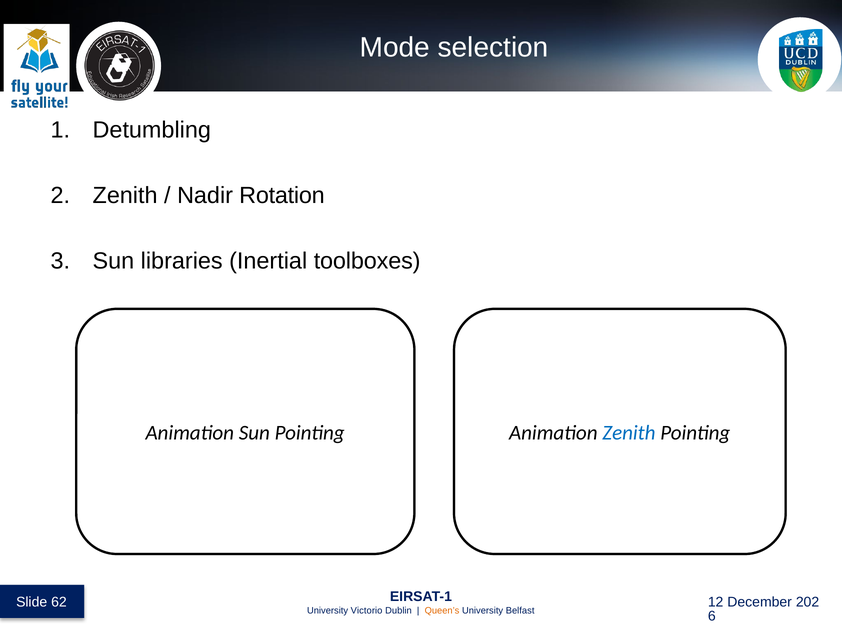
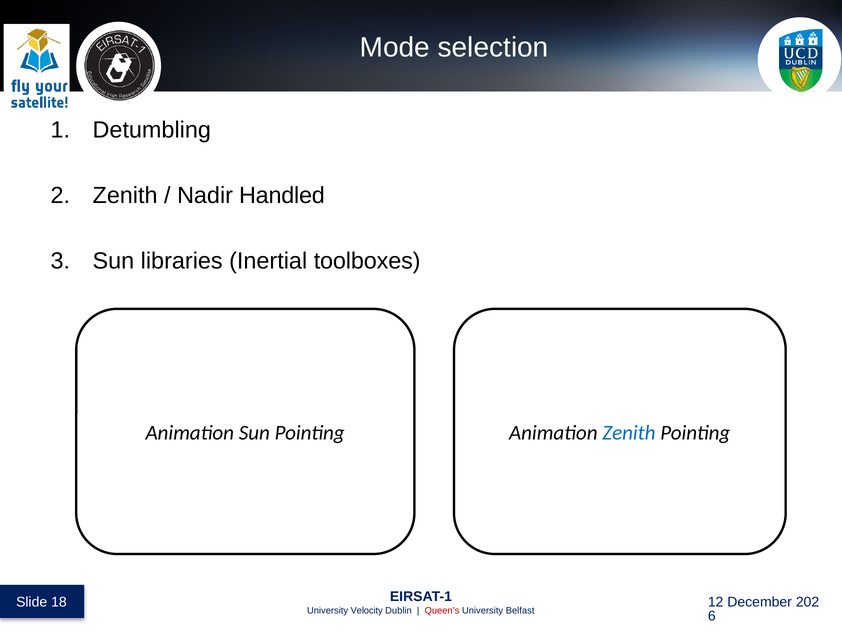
Rotation: Rotation -> Handled
62: 62 -> 18
Victorio: Victorio -> Velocity
Queen’s colour: orange -> red
